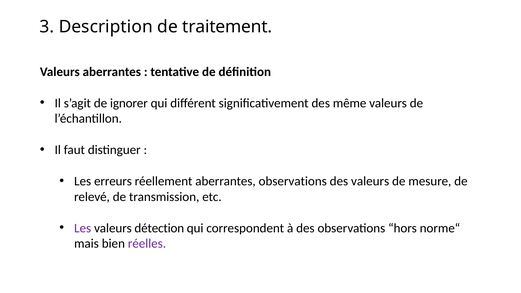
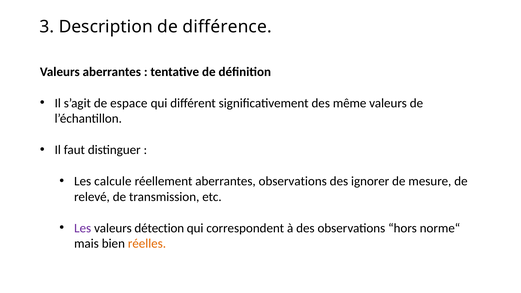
traitement: traitement -> différence
ignorer: ignorer -> espace
erreurs: erreurs -> calcule
des valeurs: valeurs -> ignorer
réelles colour: purple -> orange
